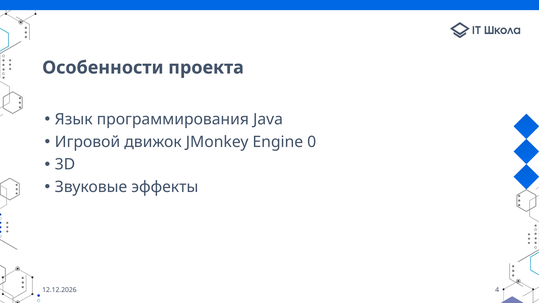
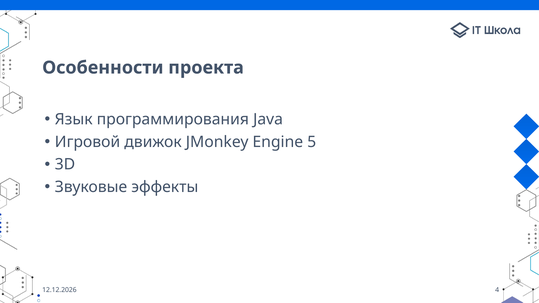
0: 0 -> 5
